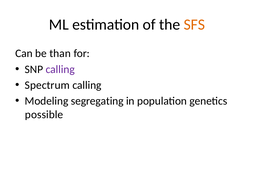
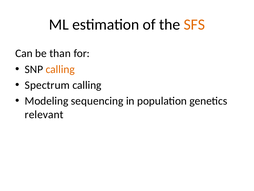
calling at (60, 69) colour: purple -> orange
segregating: segregating -> sequencing
possible: possible -> relevant
